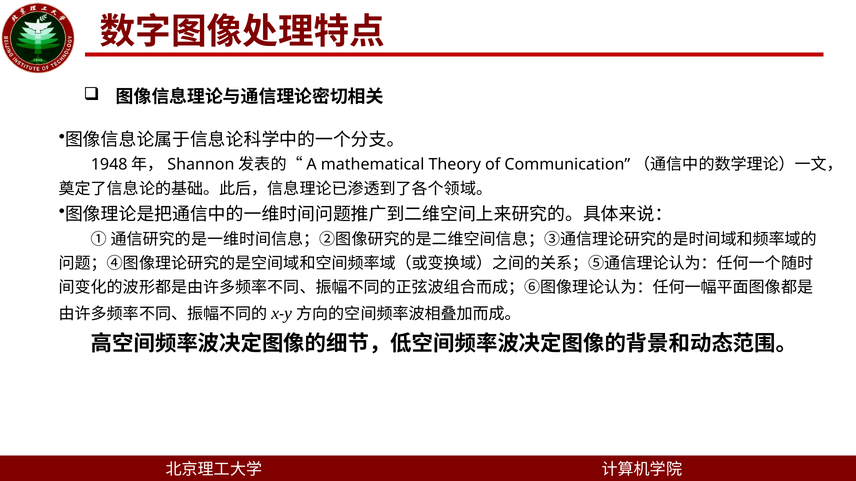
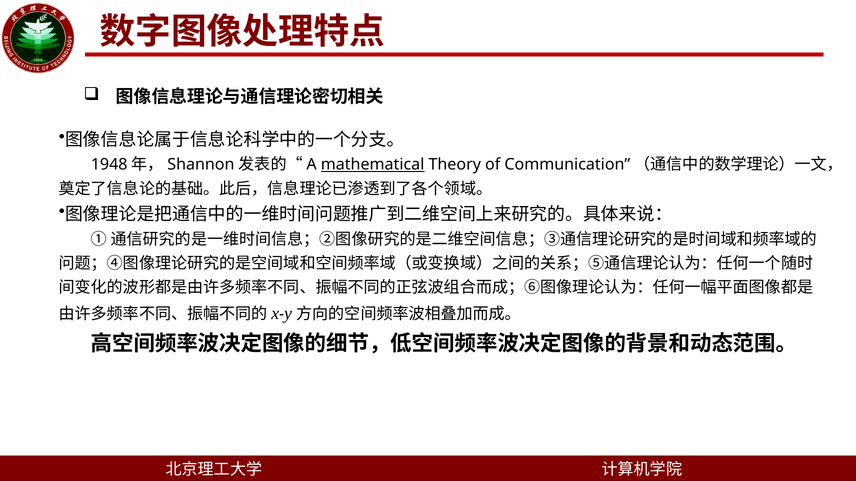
mathematical underline: none -> present
